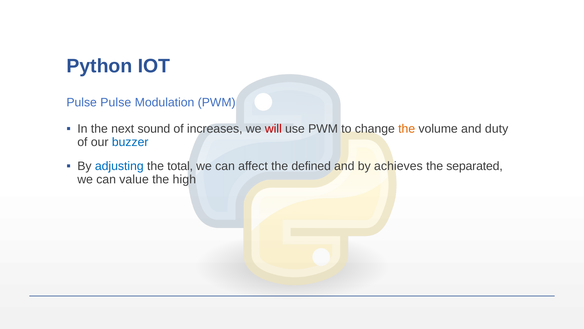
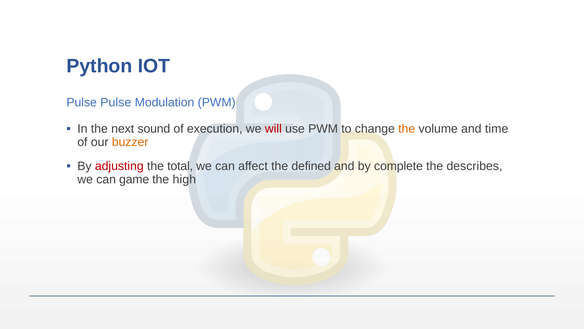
increases: increases -> execution
duty: duty -> time
buzzer colour: blue -> orange
adjusting colour: blue -> red
achieves: achieves -> complete
separated: separated -> describes
value: value -> game
